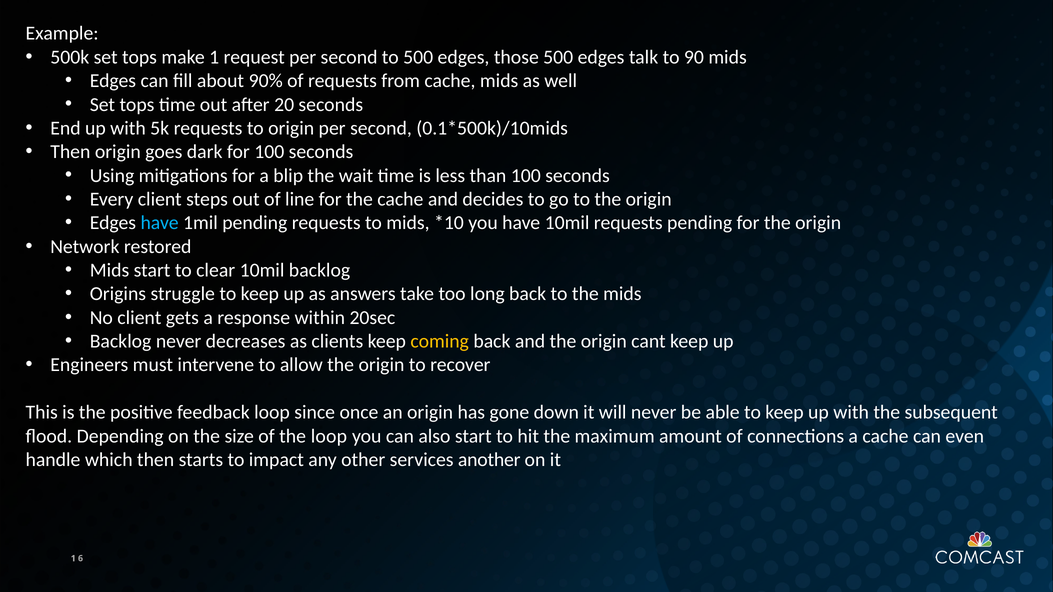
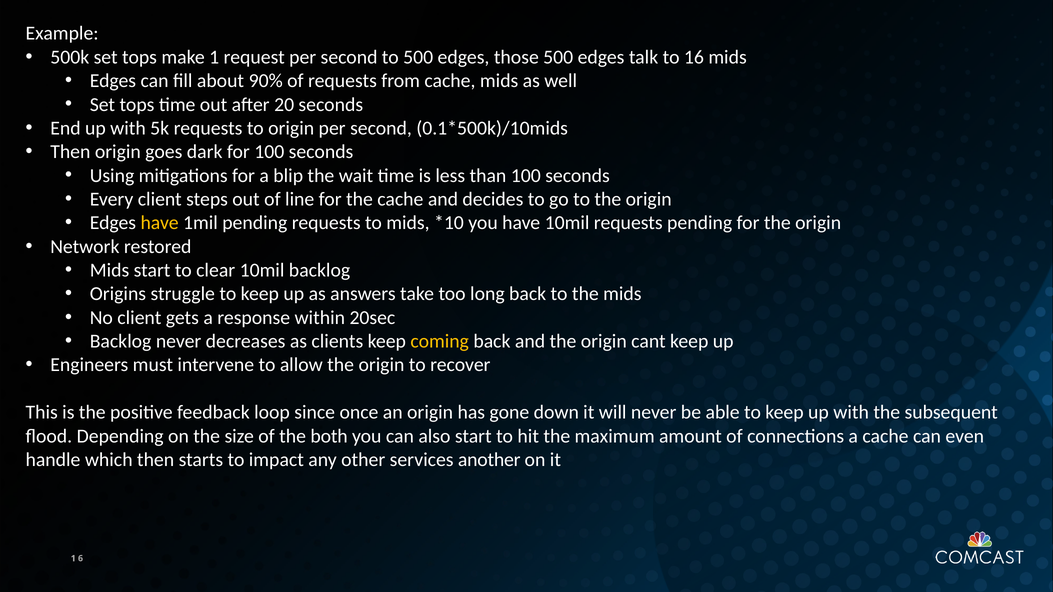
to 90: 90 -> 16
have at (160, 223) colour: light blue -> yellow
the loop: loop -> both
